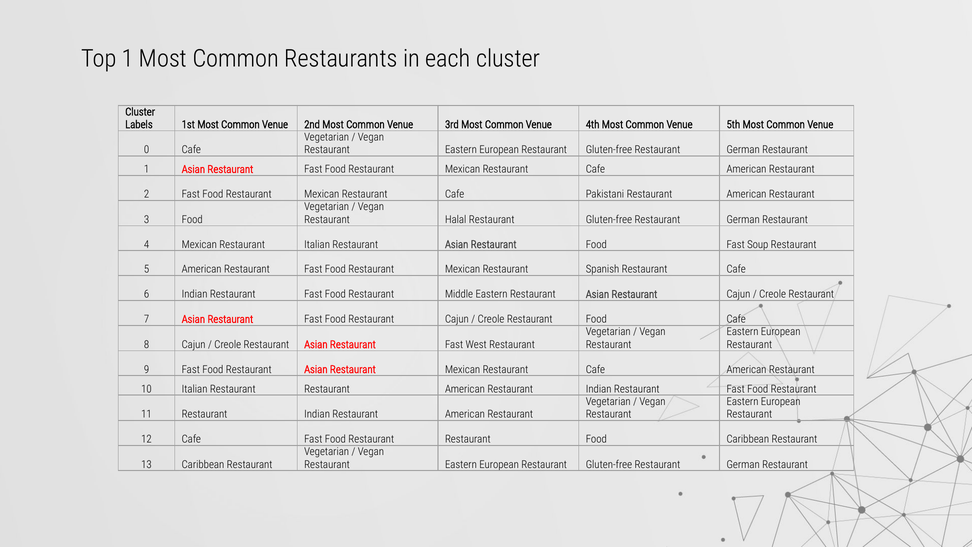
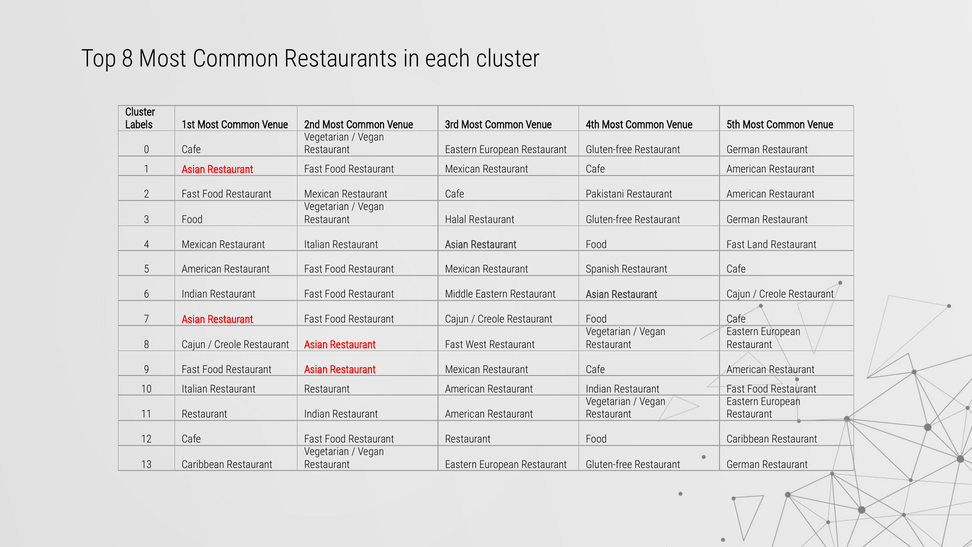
Top 1: 1 -> 8
Soup: Soup -> Land
